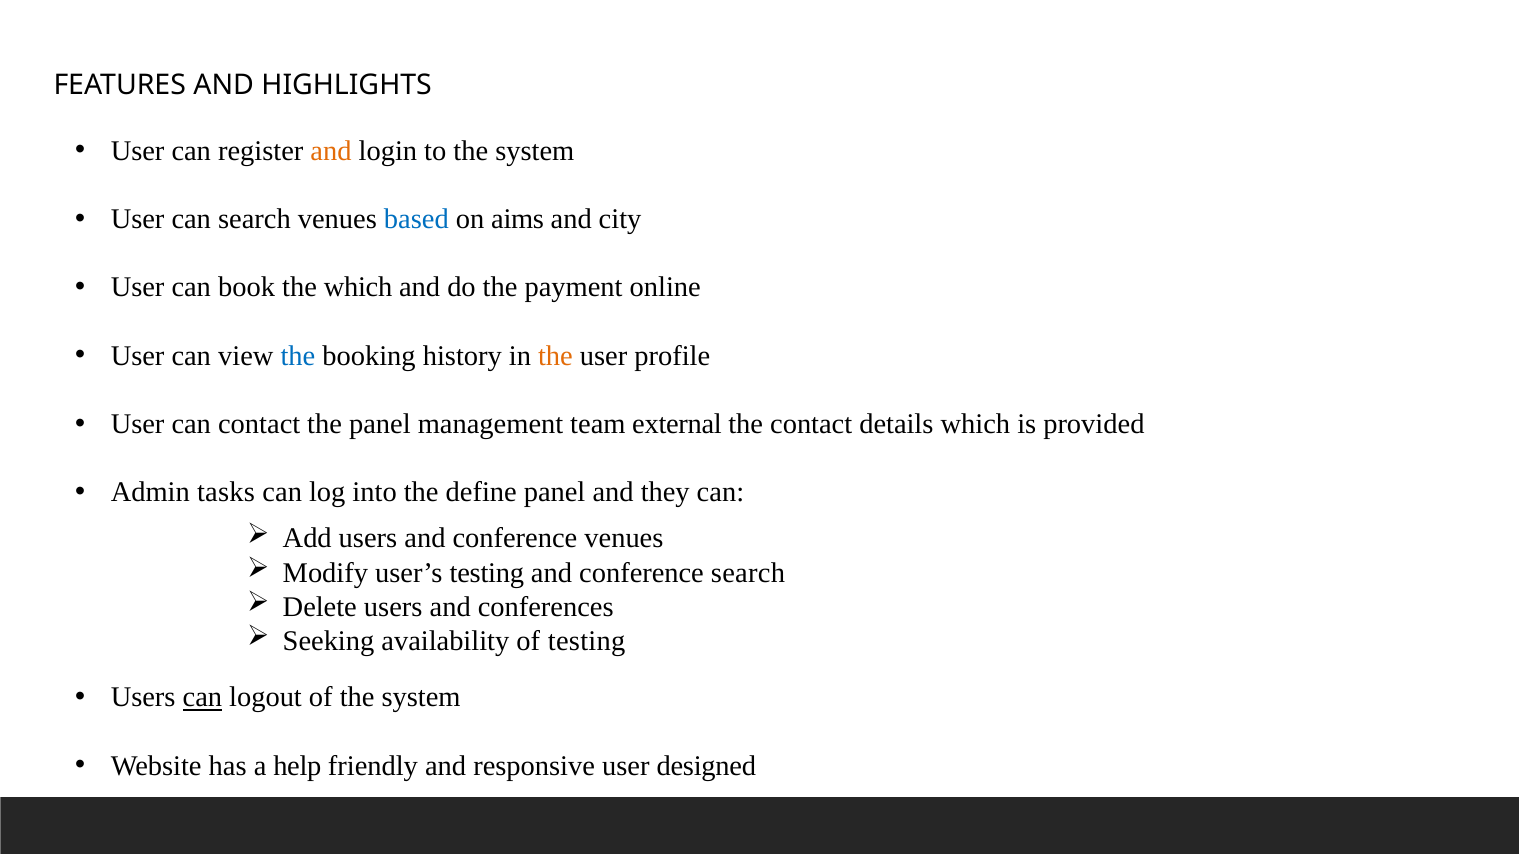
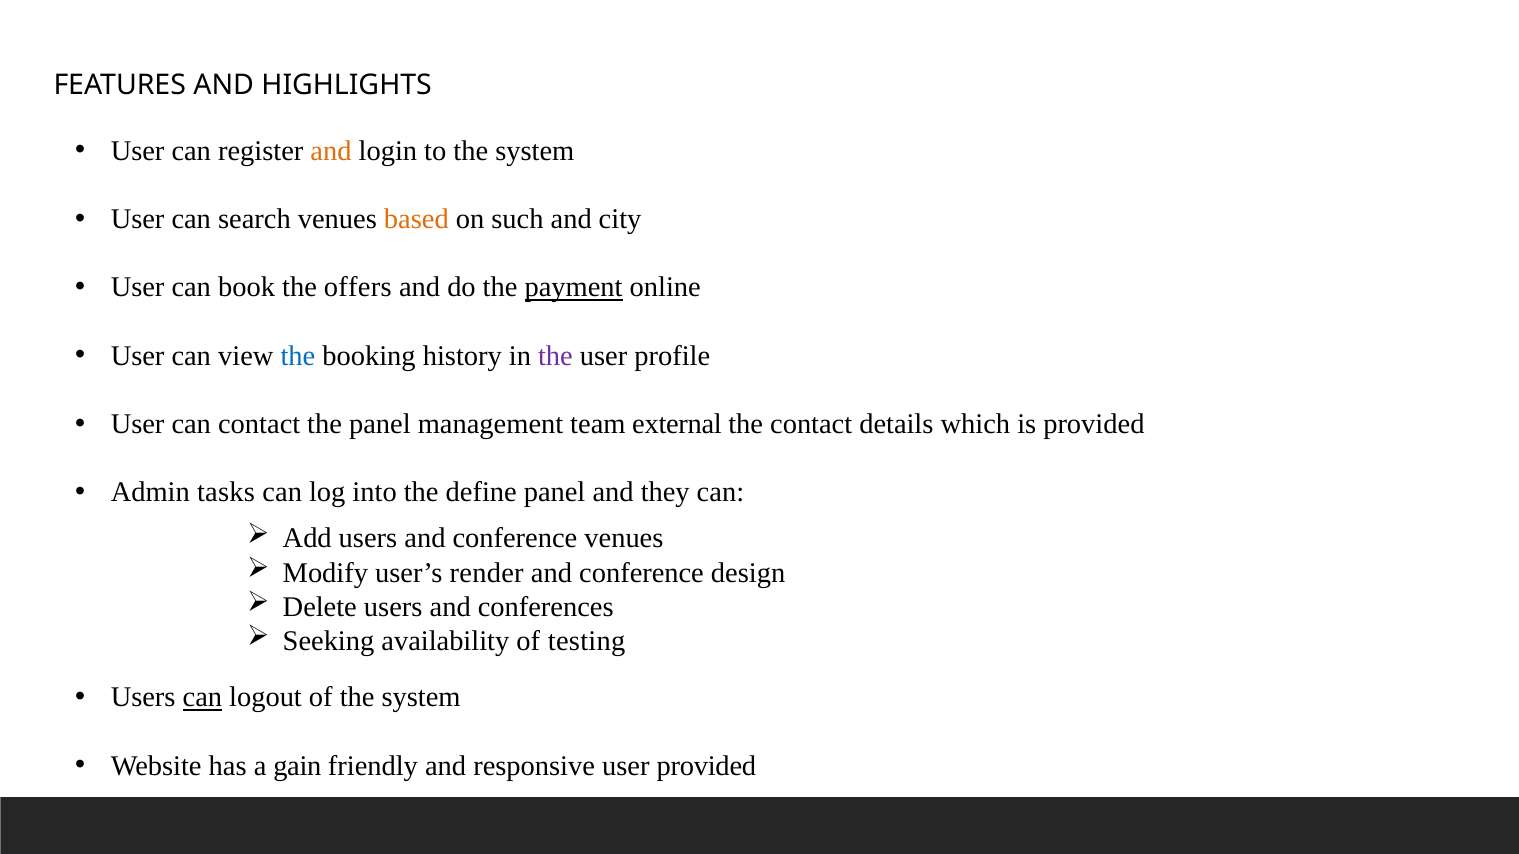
based colour: blue -> orange
aims: aims -> such
the which: which -> offers
payment underline: none -> present
the at (555, 356) colour: orange -> purple
user’s testing: testing -> render
conference search: search -> design
help: help -> gain
user designed: designed -> provided
